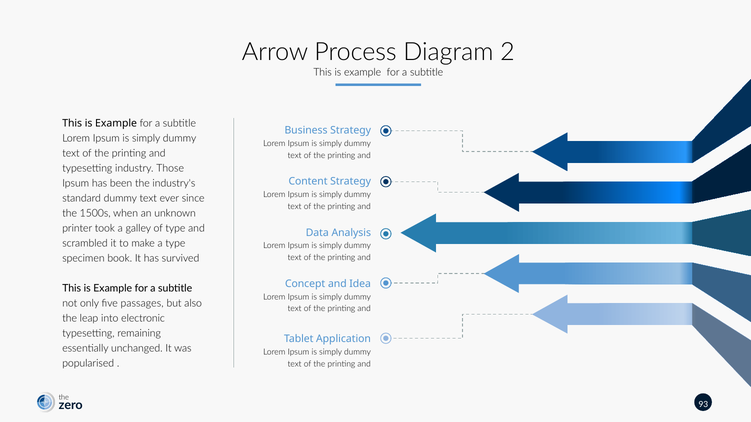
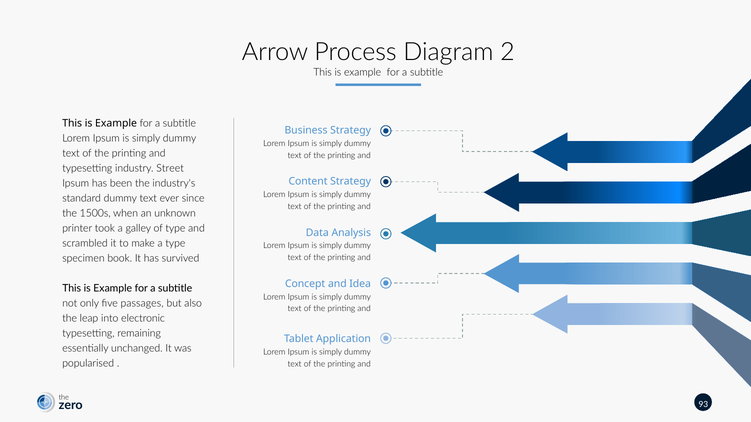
Those: Those -> Street
